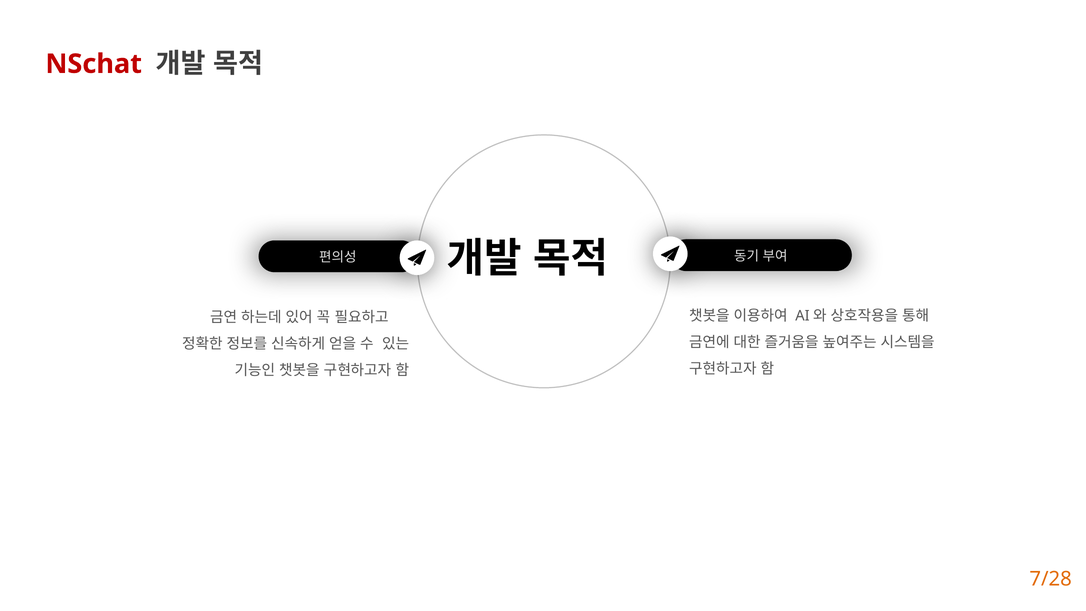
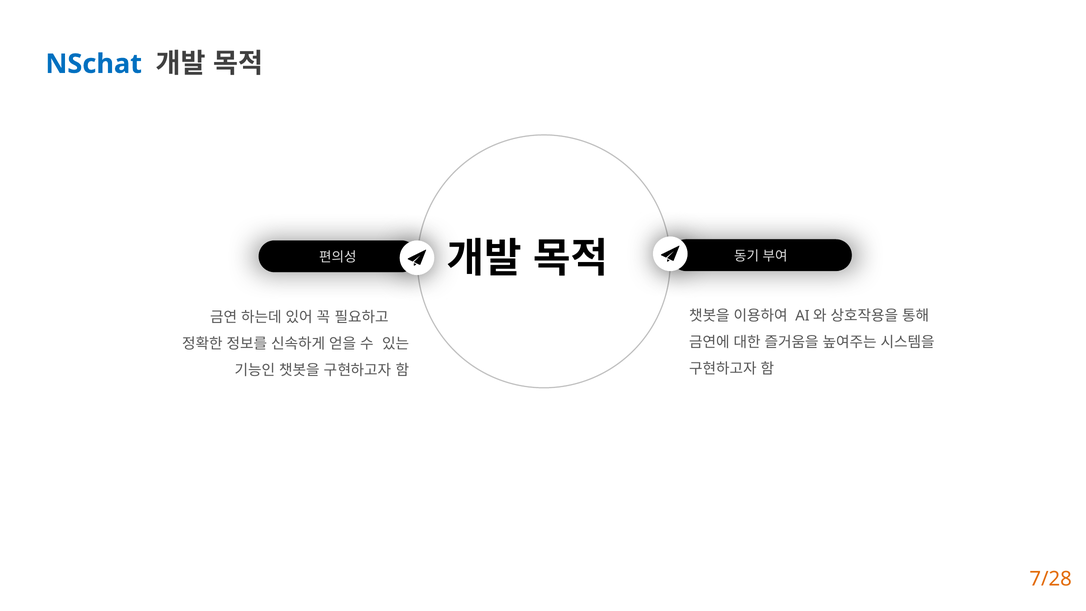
NSchat colour: red -> blue
